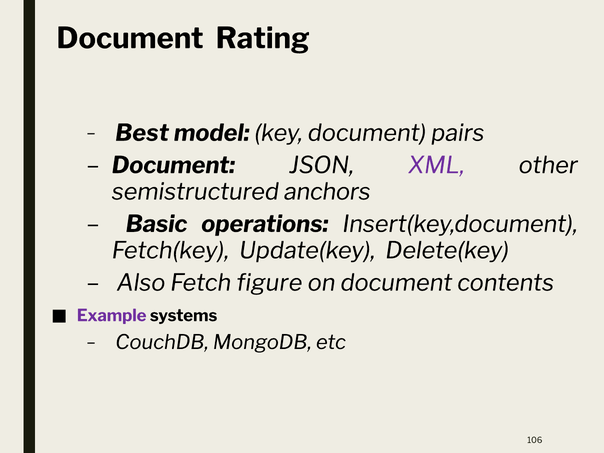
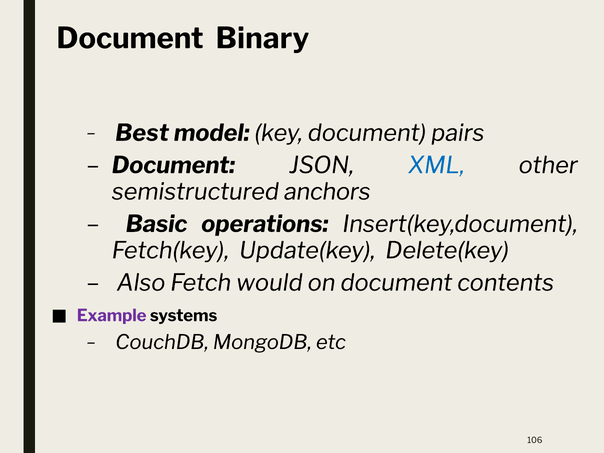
Rating: Rating -> Binary
XML colour: purple -> blue
figure: figure -> would
